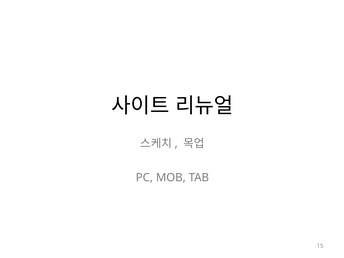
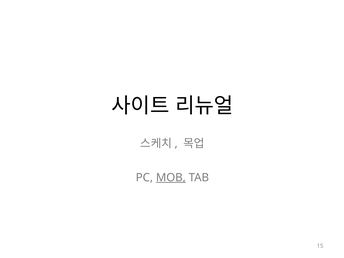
MOB underline: none -> present
